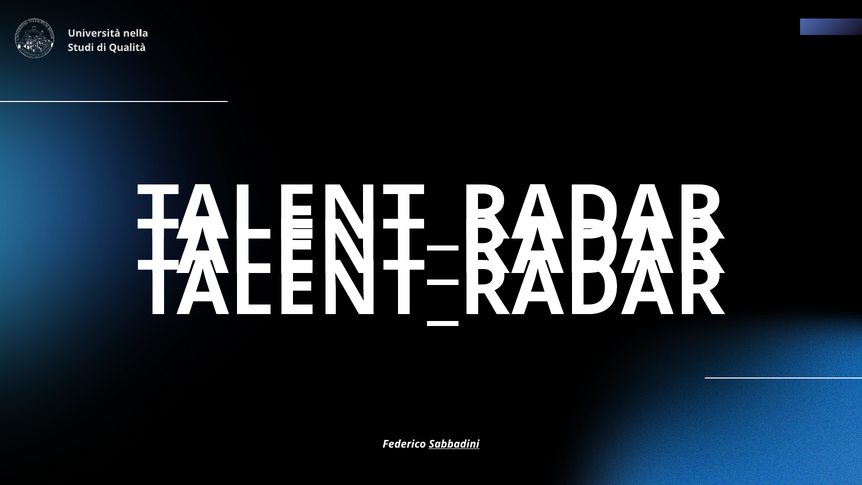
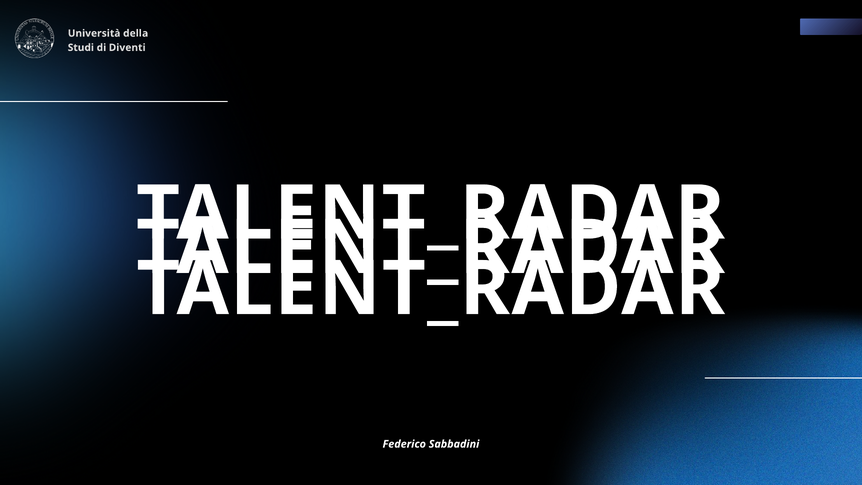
nella: nella -> della
Qualità: Qualità -> Diventi
Sabbadini underline: present -> none
